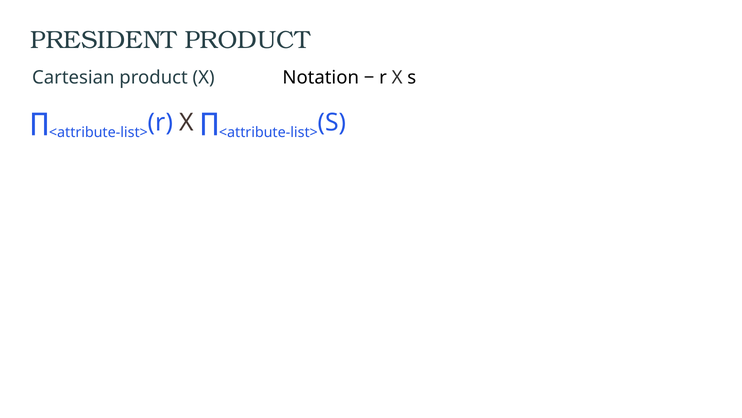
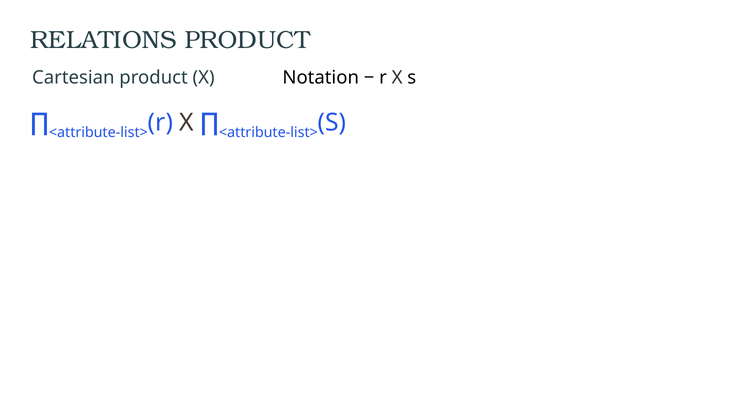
PRESIDENT: PRESIDENT -> RELATIONS
